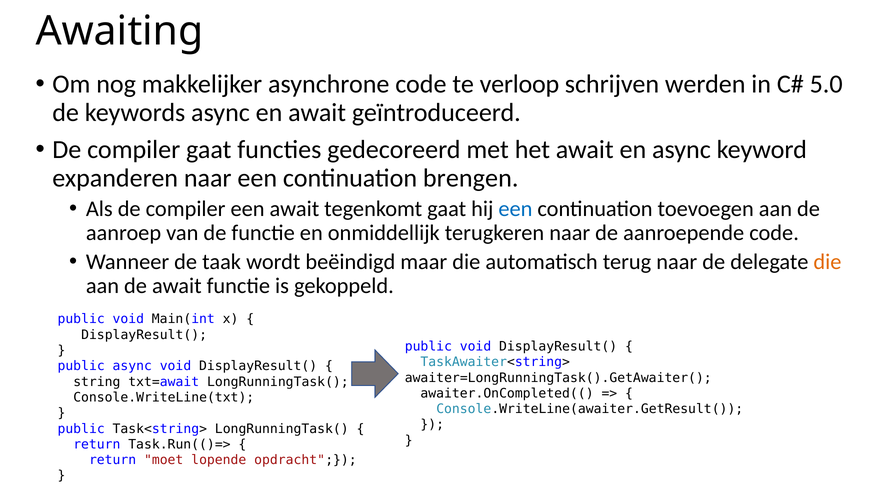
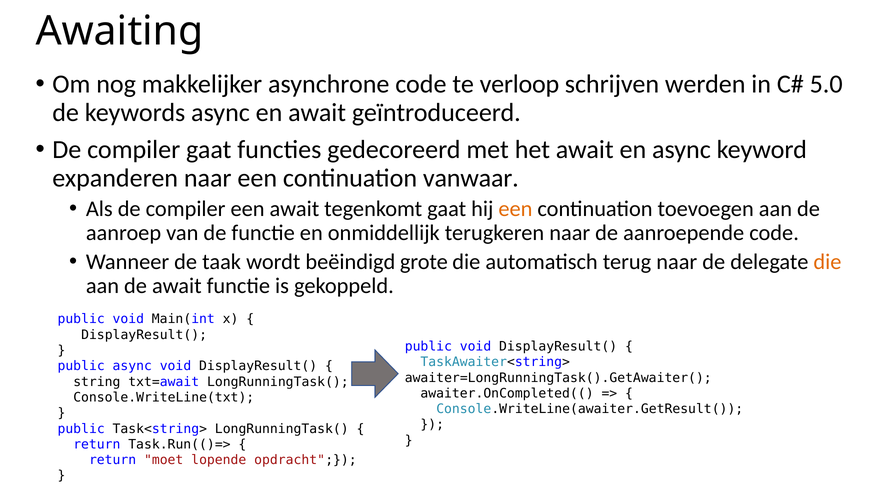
brengen: brengen -> vanwaar
een at (515, 209) colour: blue -> orange
maar: maar -> grote
